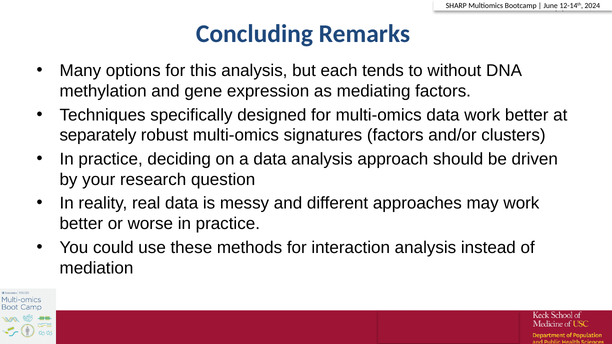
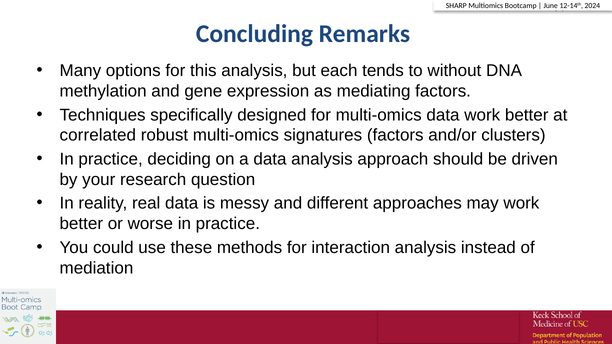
separately: separately -> correlated
